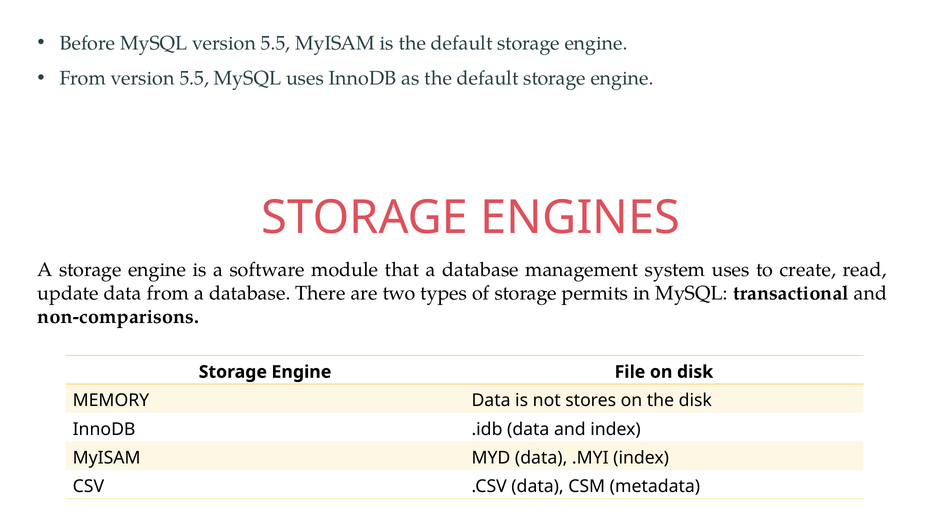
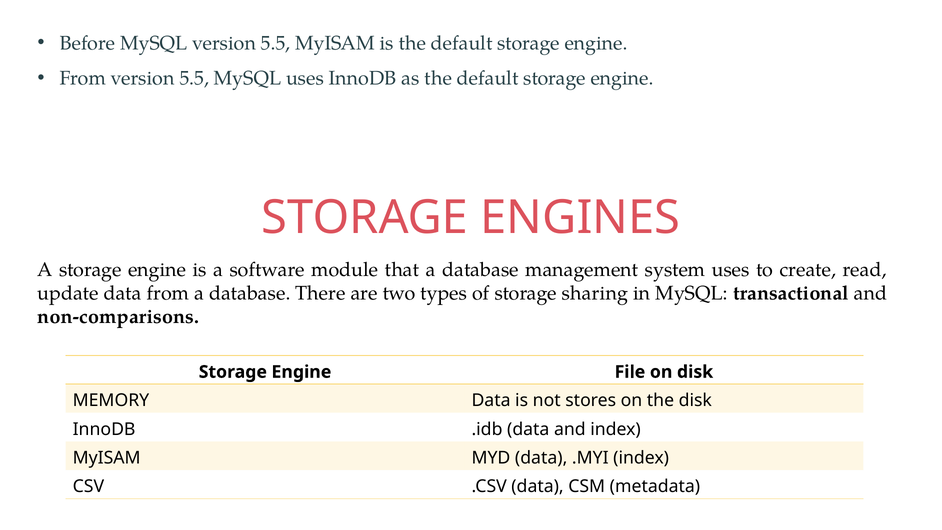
permits: permits -> sharing
